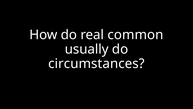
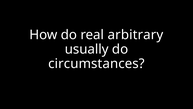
common: common -> arbitrary
